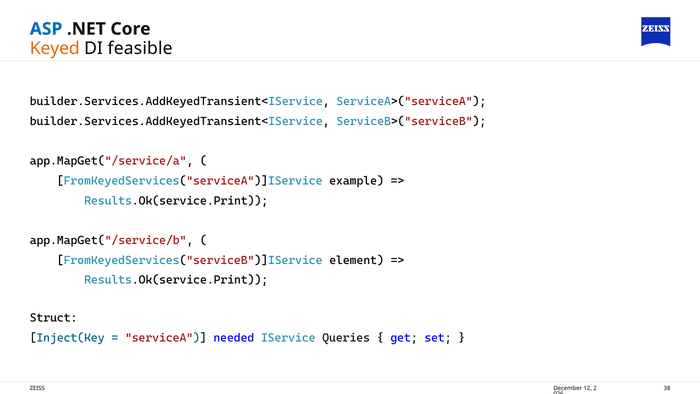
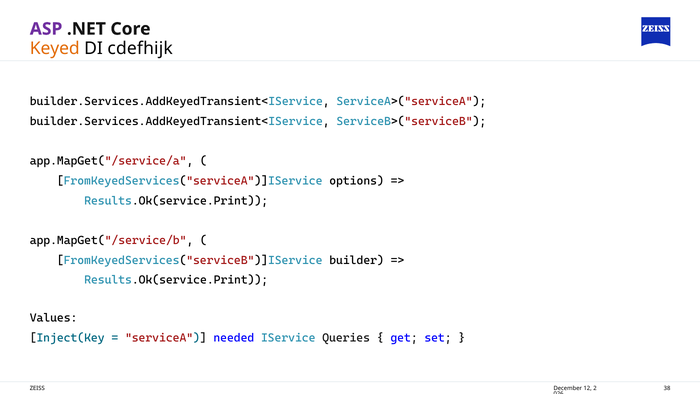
ASP colour: blue -> purple
feasible: feasible -> cdefhijk
example: example -> options
element: element -> builder
Struct: Struct -> Values
